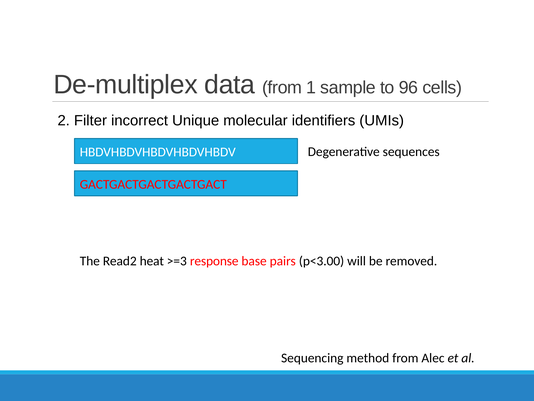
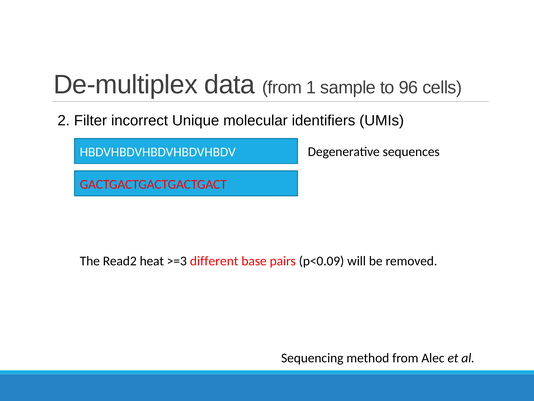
response: response -> different
p<3.00: p<3.00 -> p<0.09
